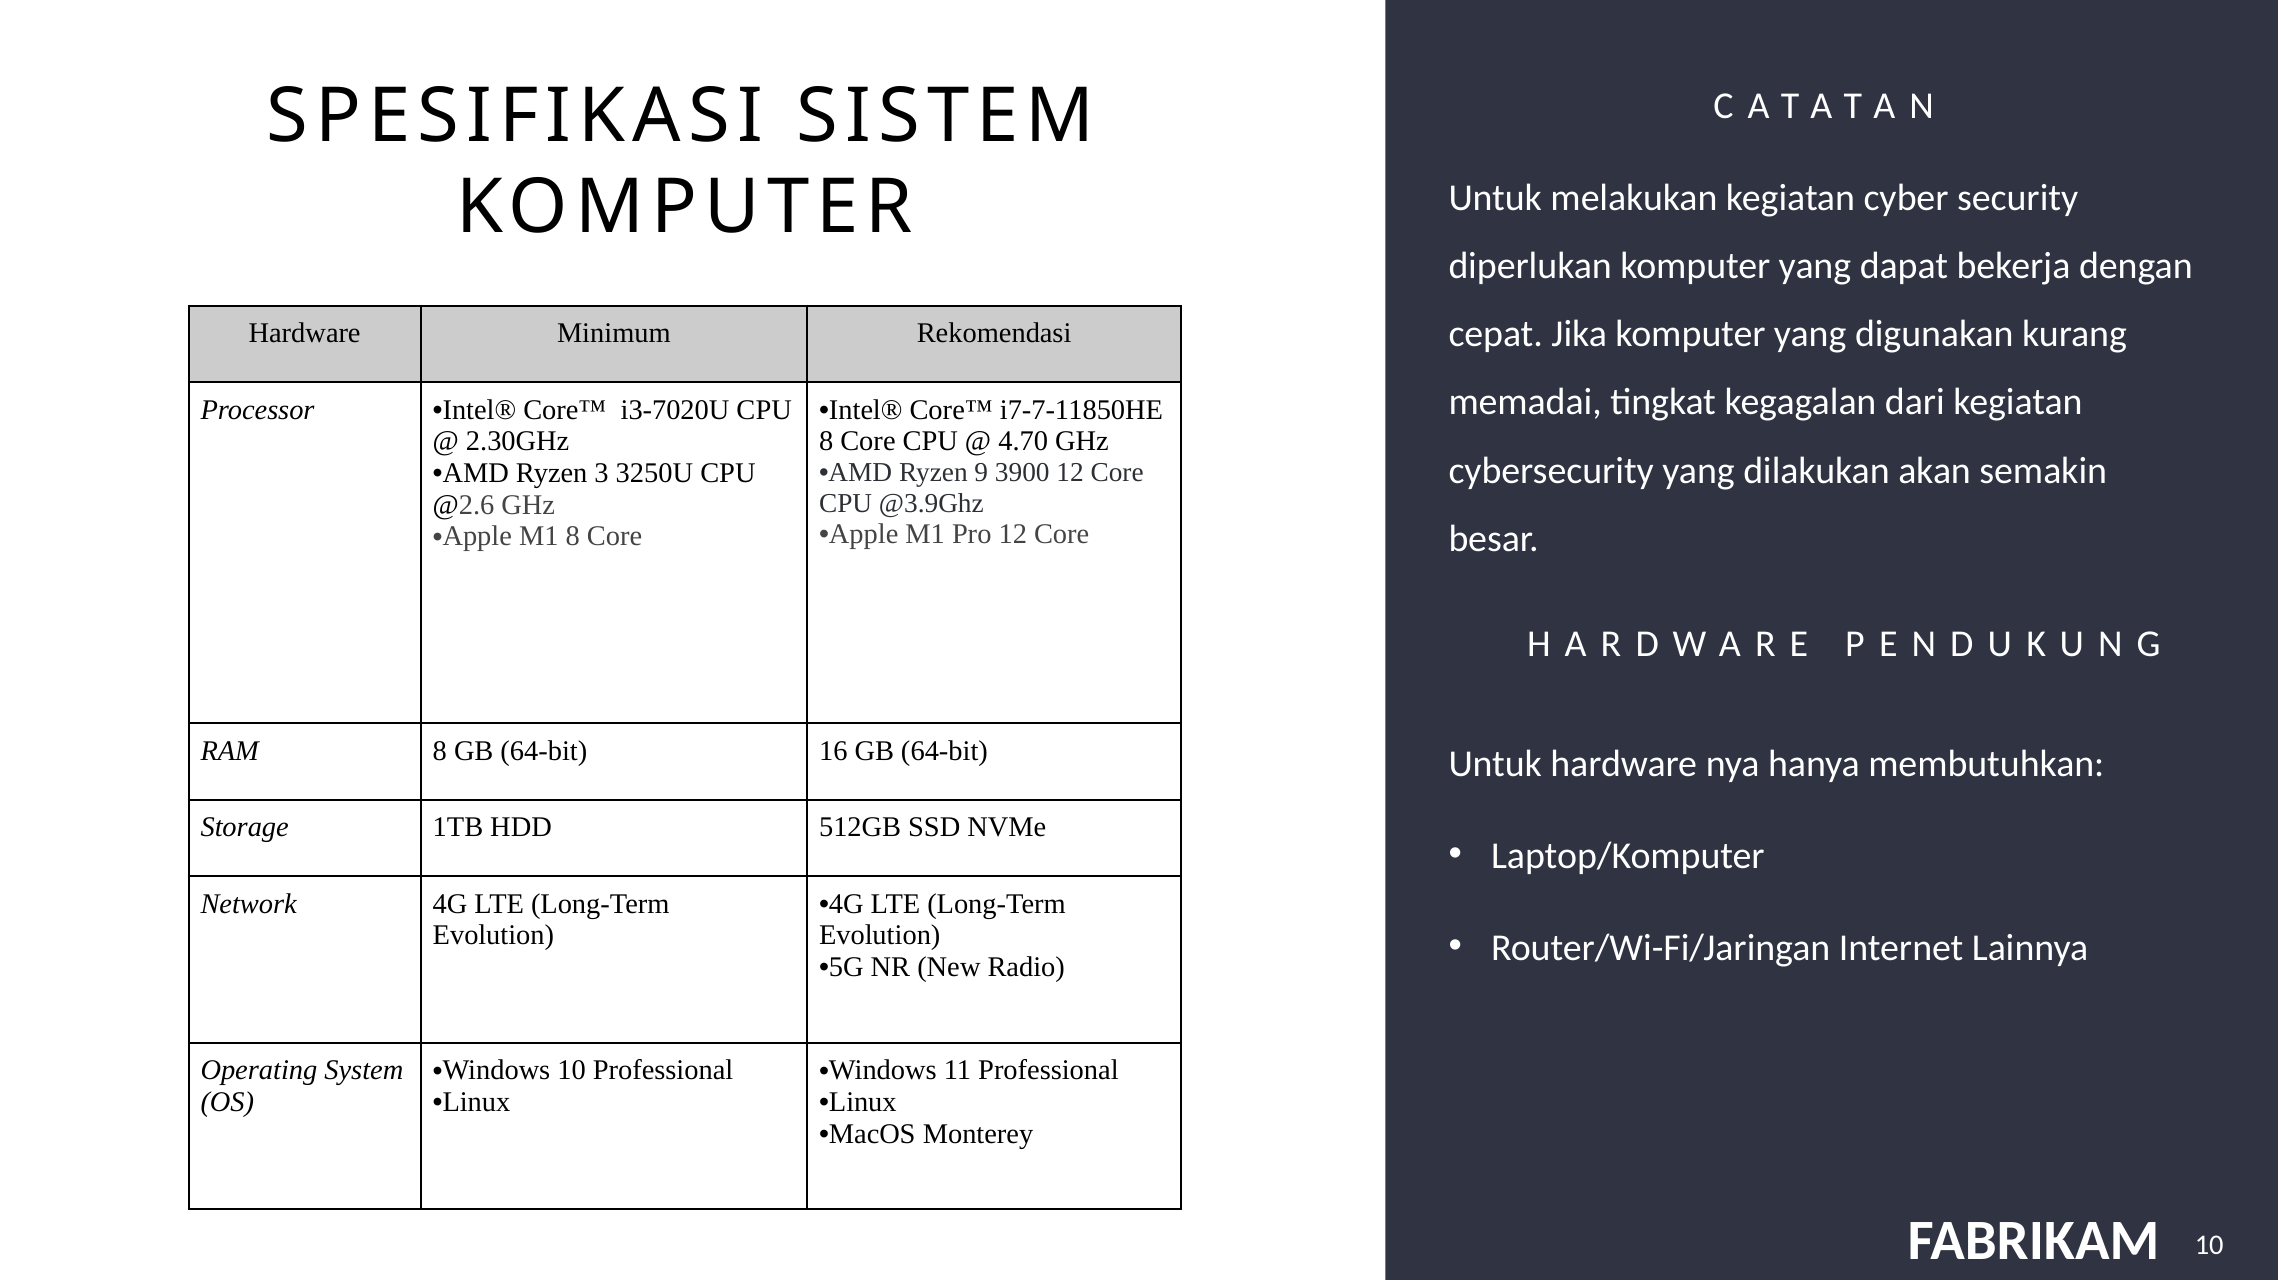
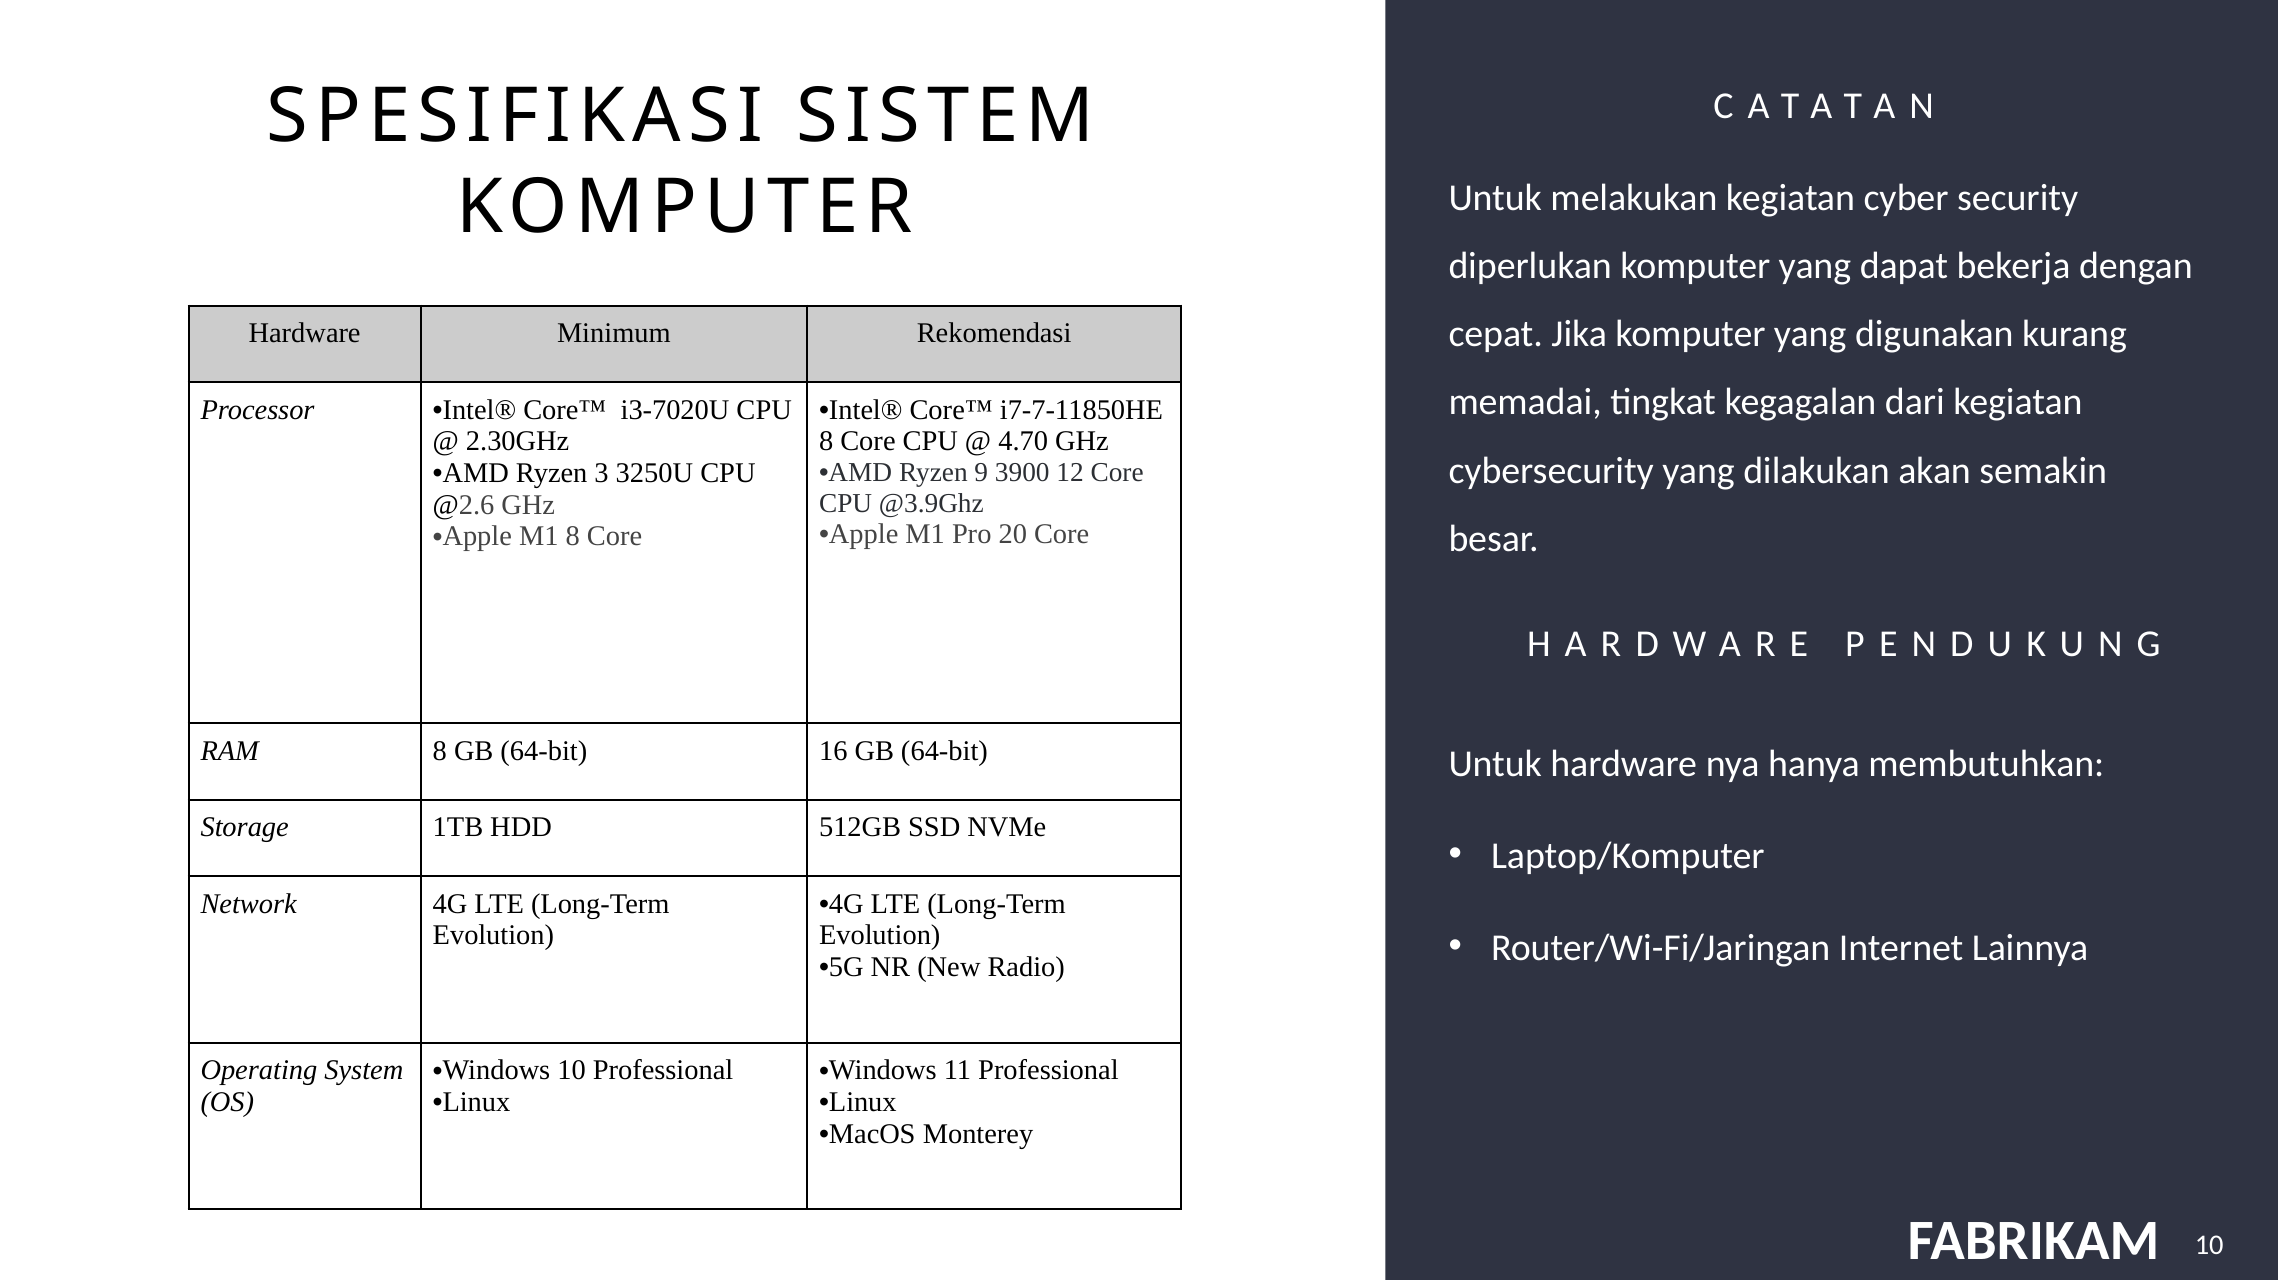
Pro 12: 12 -> 20
